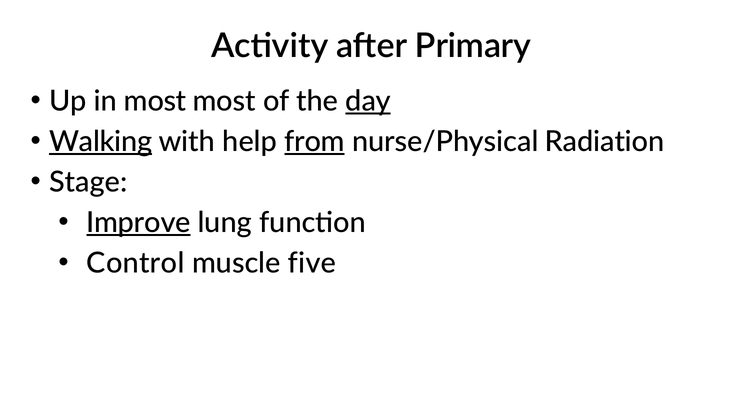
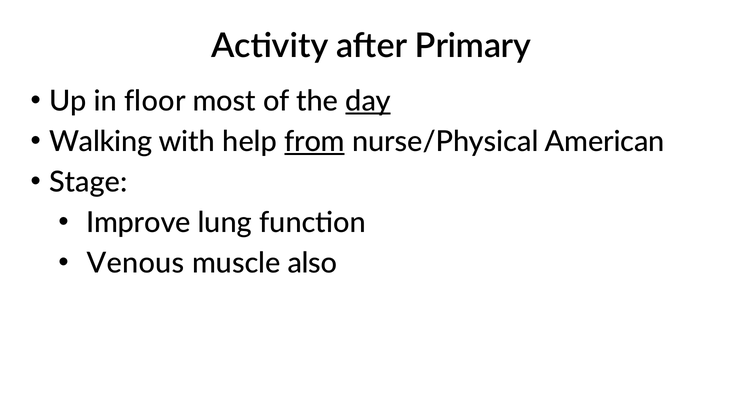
in most: most -> floor
Walking underline: present -> none
Radiation: Radiation -> American
Improve underline: present -> none
Control: Control -> Venous
five: five -> also
